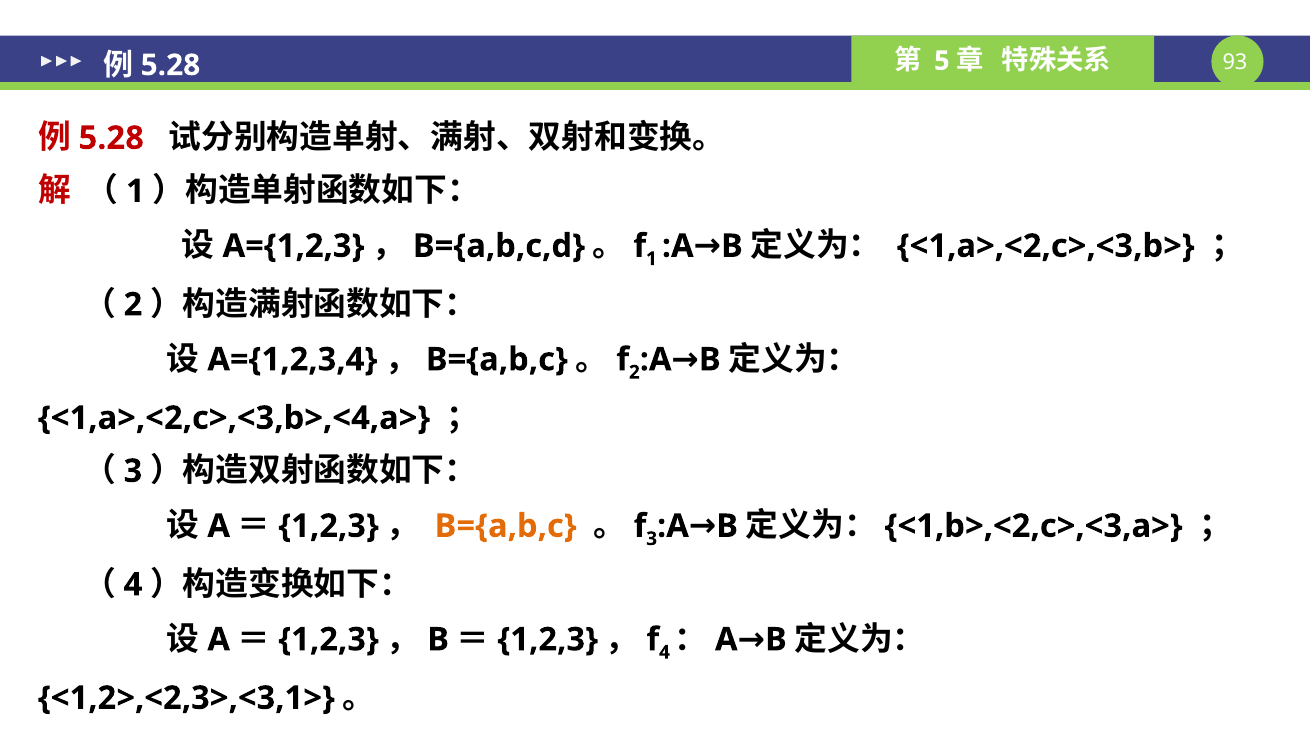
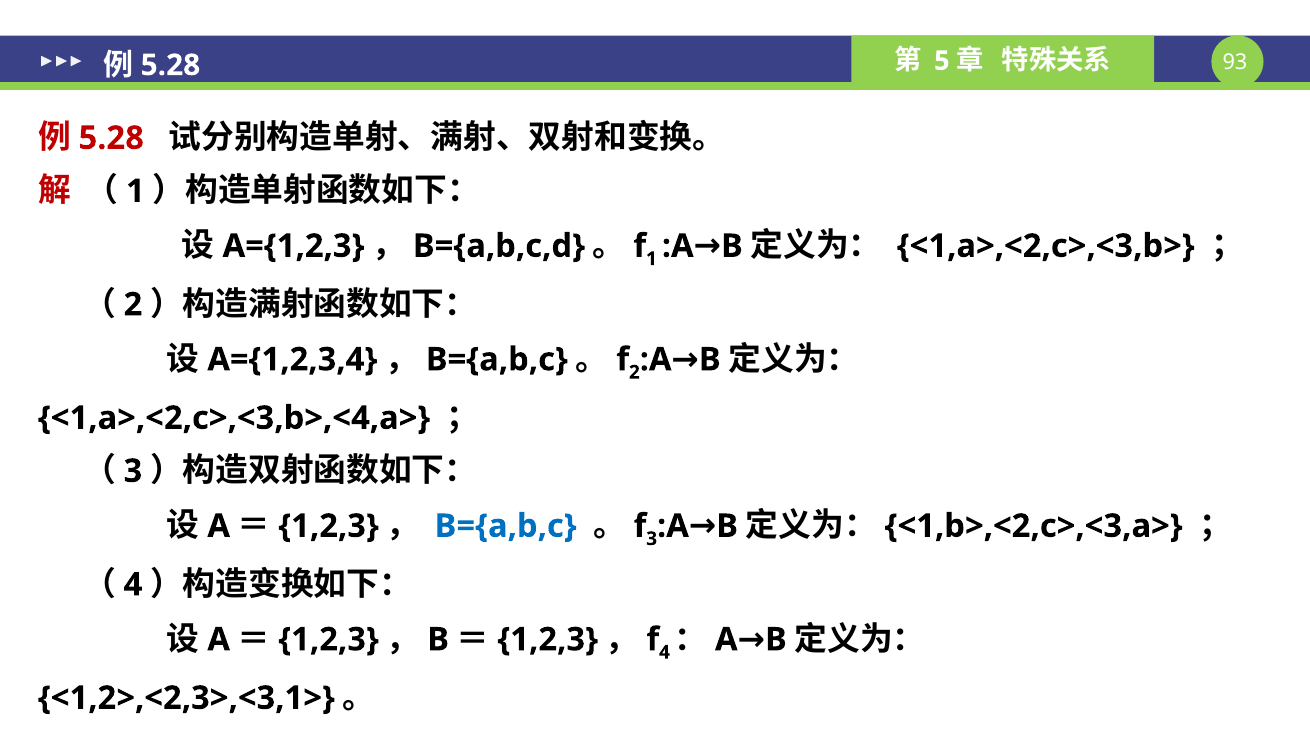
B={a,b,c at (506, 526) colour: orange -> blue
